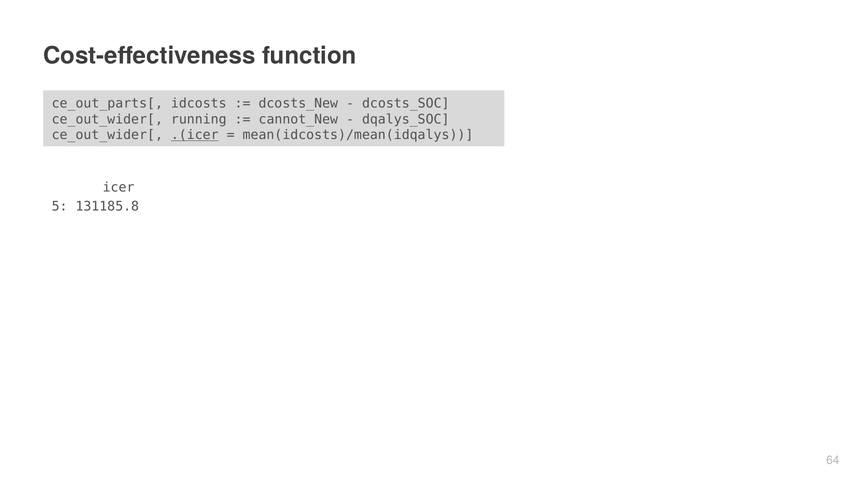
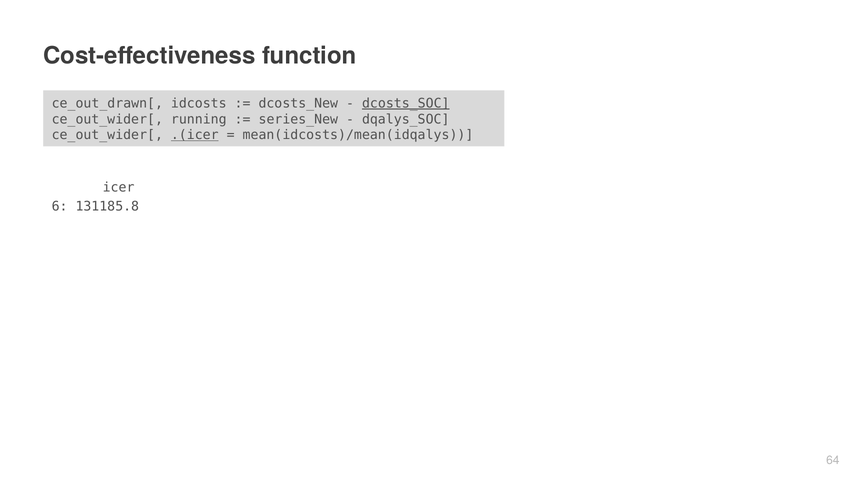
ce_out_parts[: ce_out_parts[ -> ce_out_drawn[
dcosts_SOC underline: none -> present
cannot_New: cannot_New -> series_New
5: 5 -> 6
